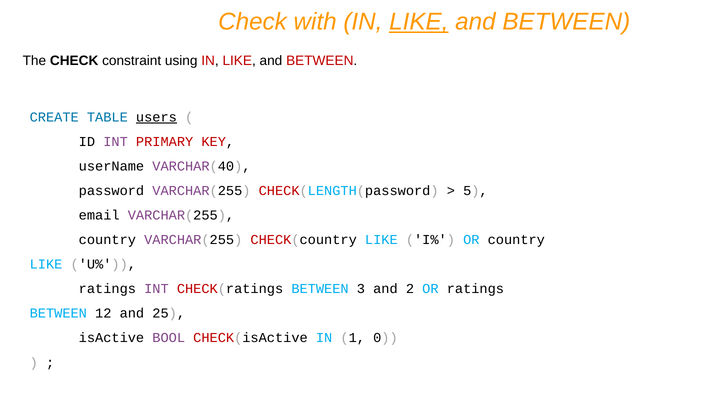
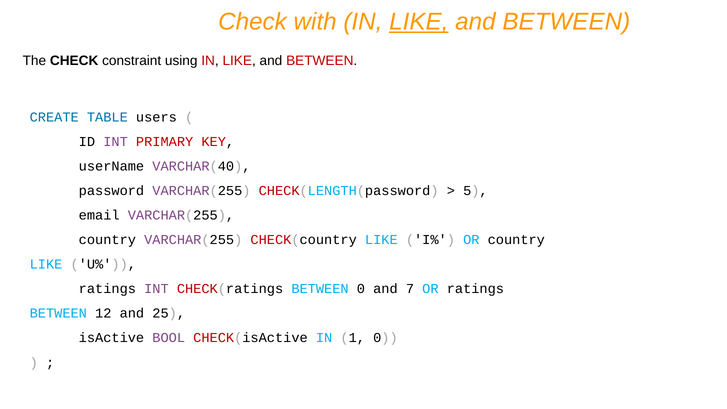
users underline: present -> none
BETWEEN 3: 3 -> 0
2: 2 -> 7
